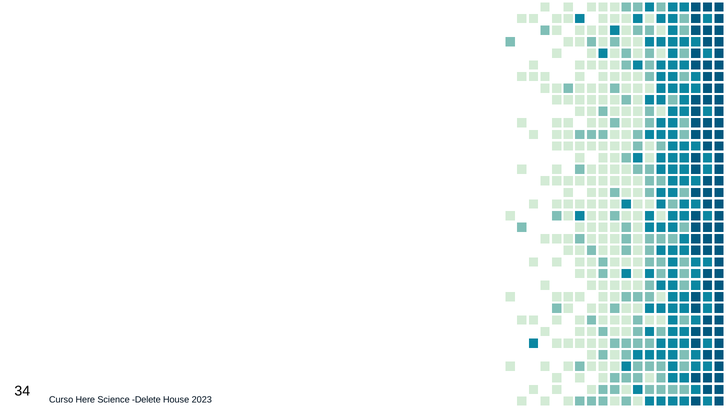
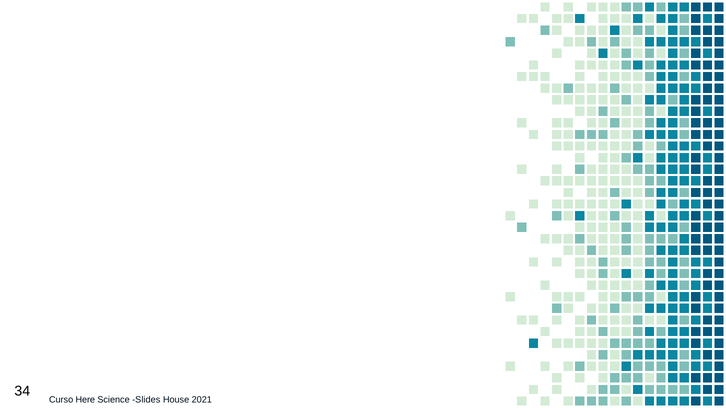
Delete: Delete -> Slides
2023: 2023 -> 2021
